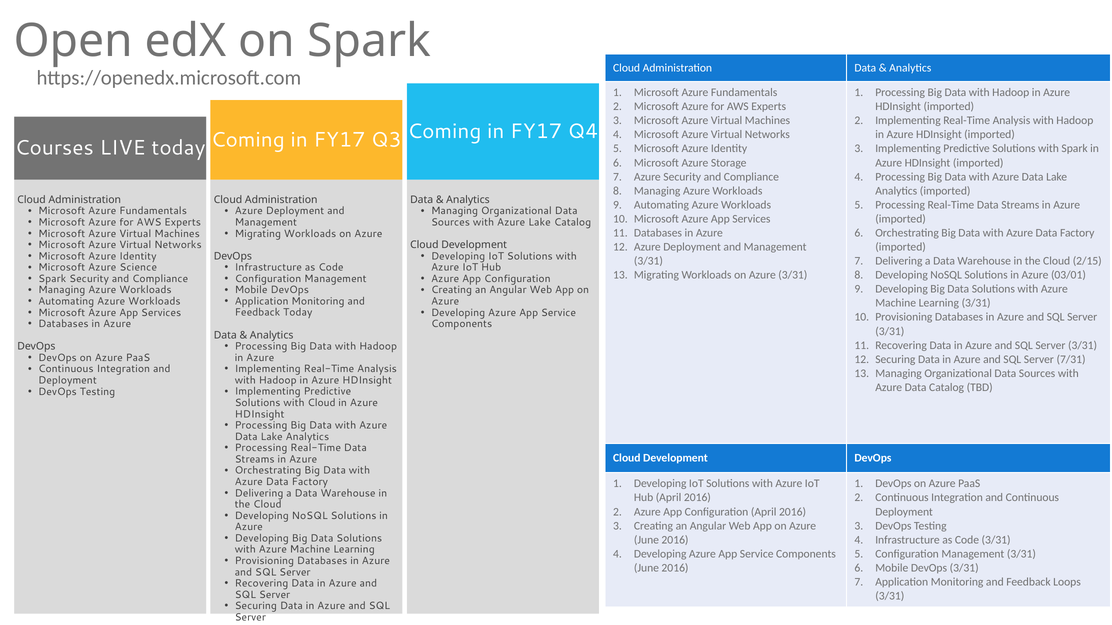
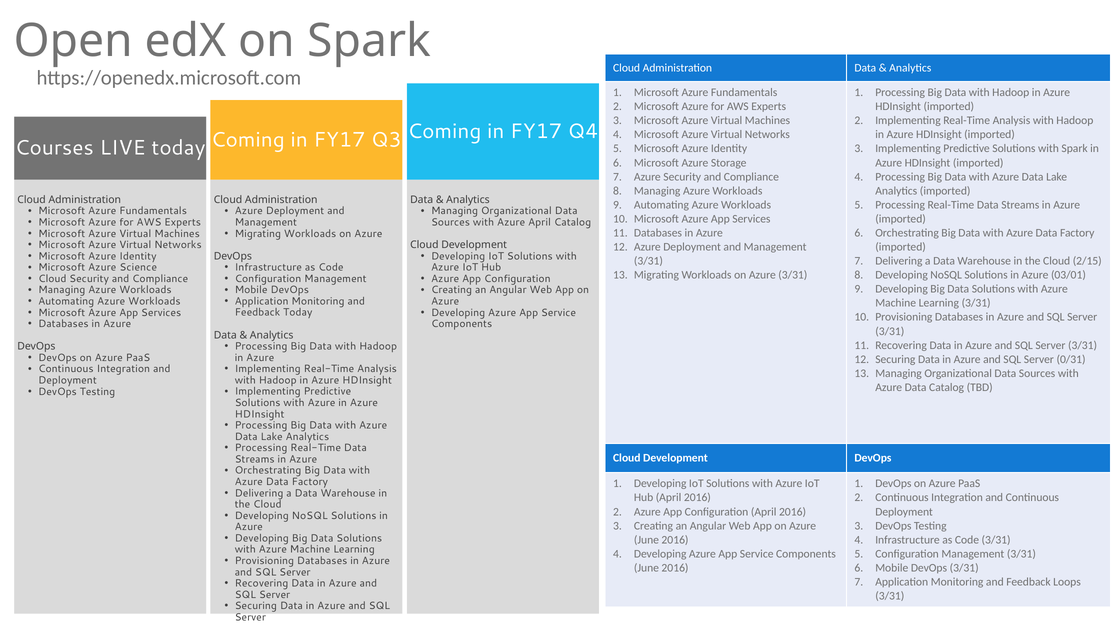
Azure Lake: Lake -> April
Spark at (52, 279): Spark -> Cloud
7/31: 7/31 -> 0/31
Cloud at (322, 403): Cloud -> Azure
